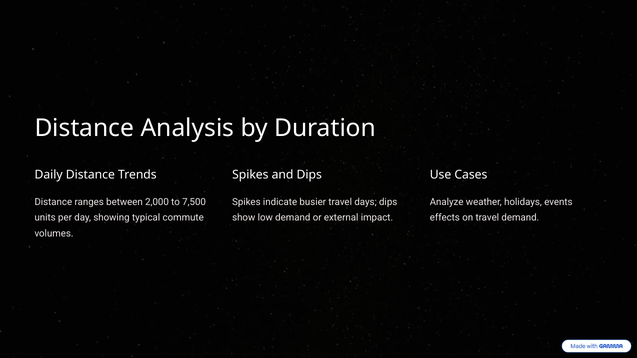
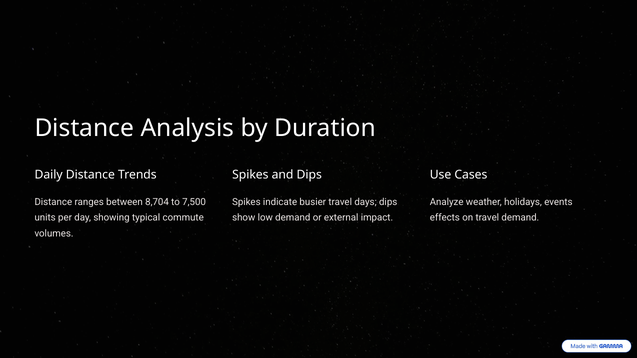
2,000: 2,000 -> 8,704
